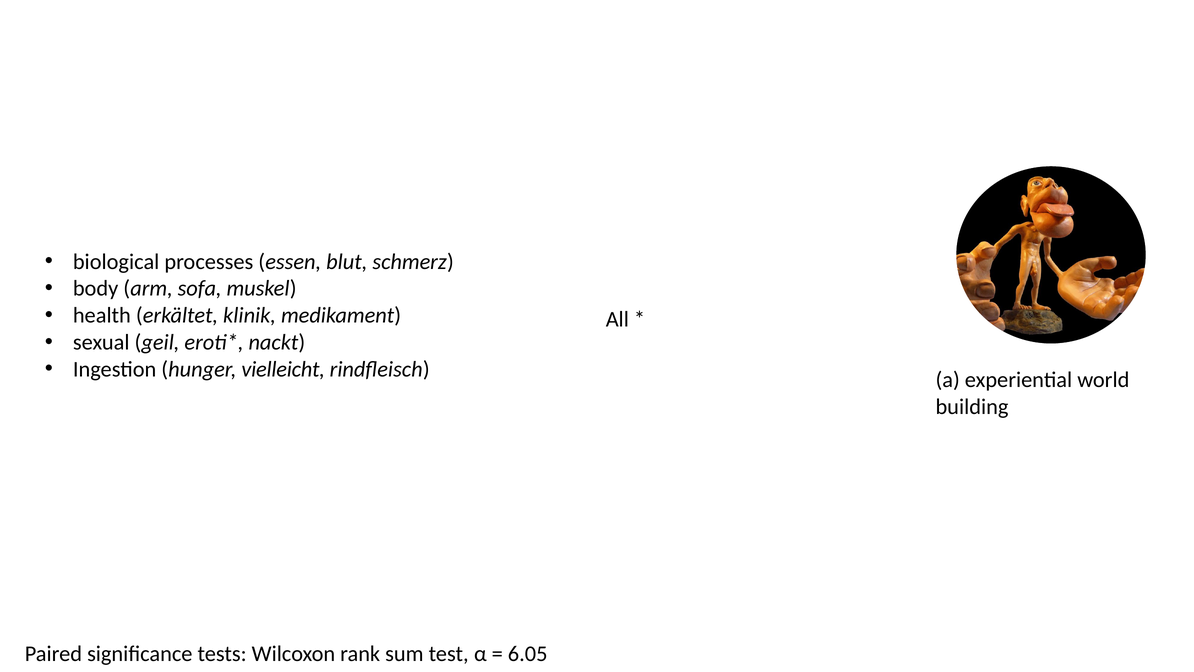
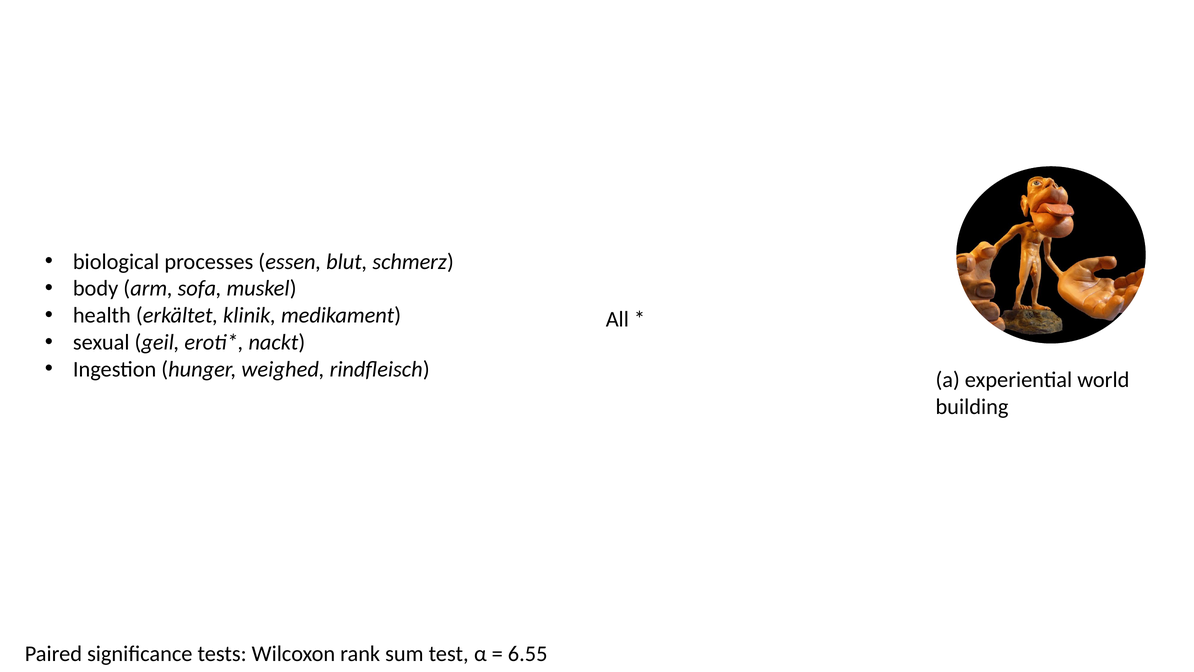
vielleicht: vielleicht -> weighed
6.05: 6.05 -> 6.55
